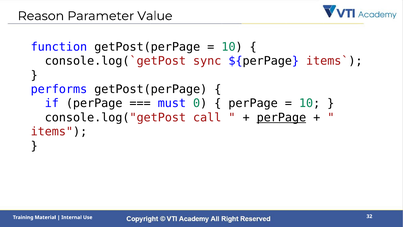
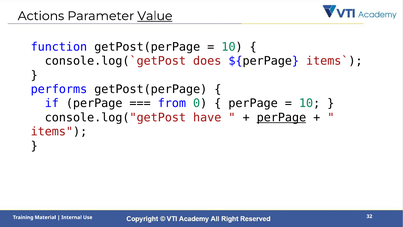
Reason: Reason -> Actions
Value underline: none -> present
sync: sync -> does
must: must -> from
call: call -> have
